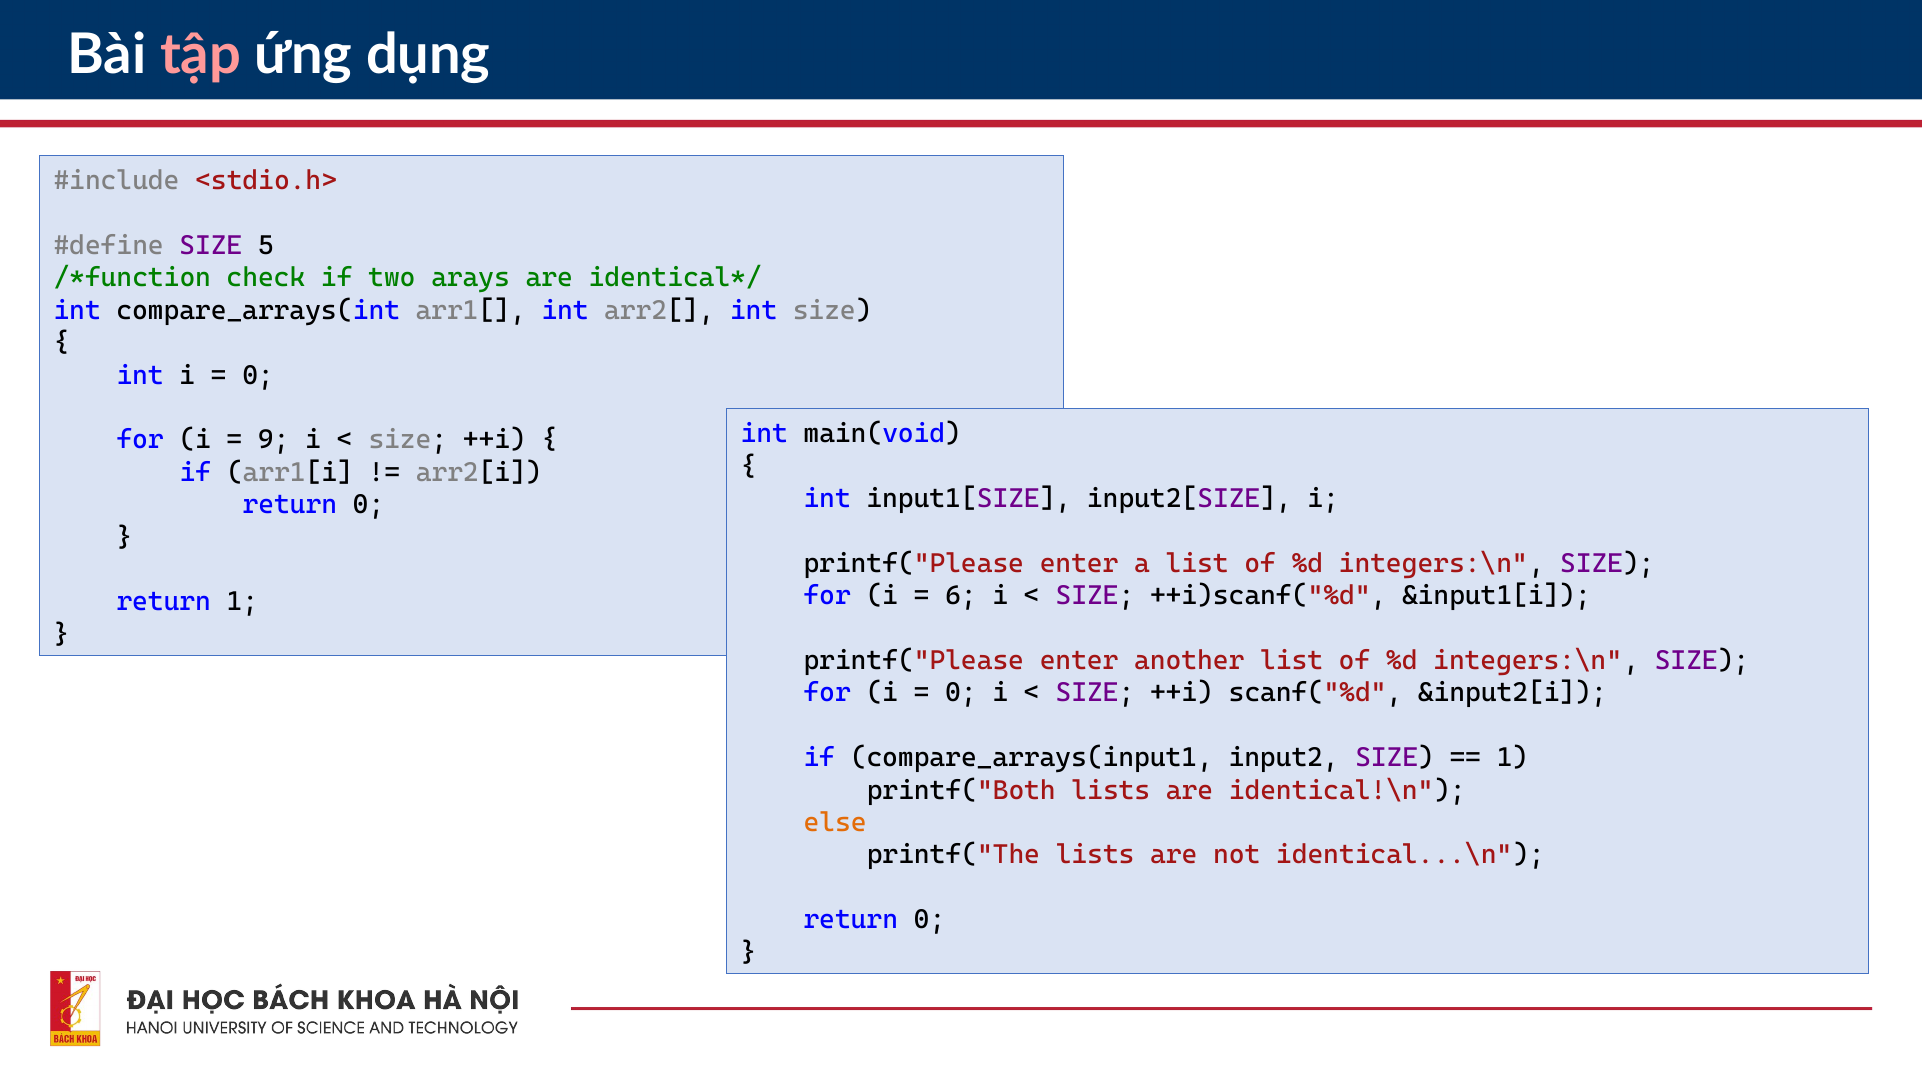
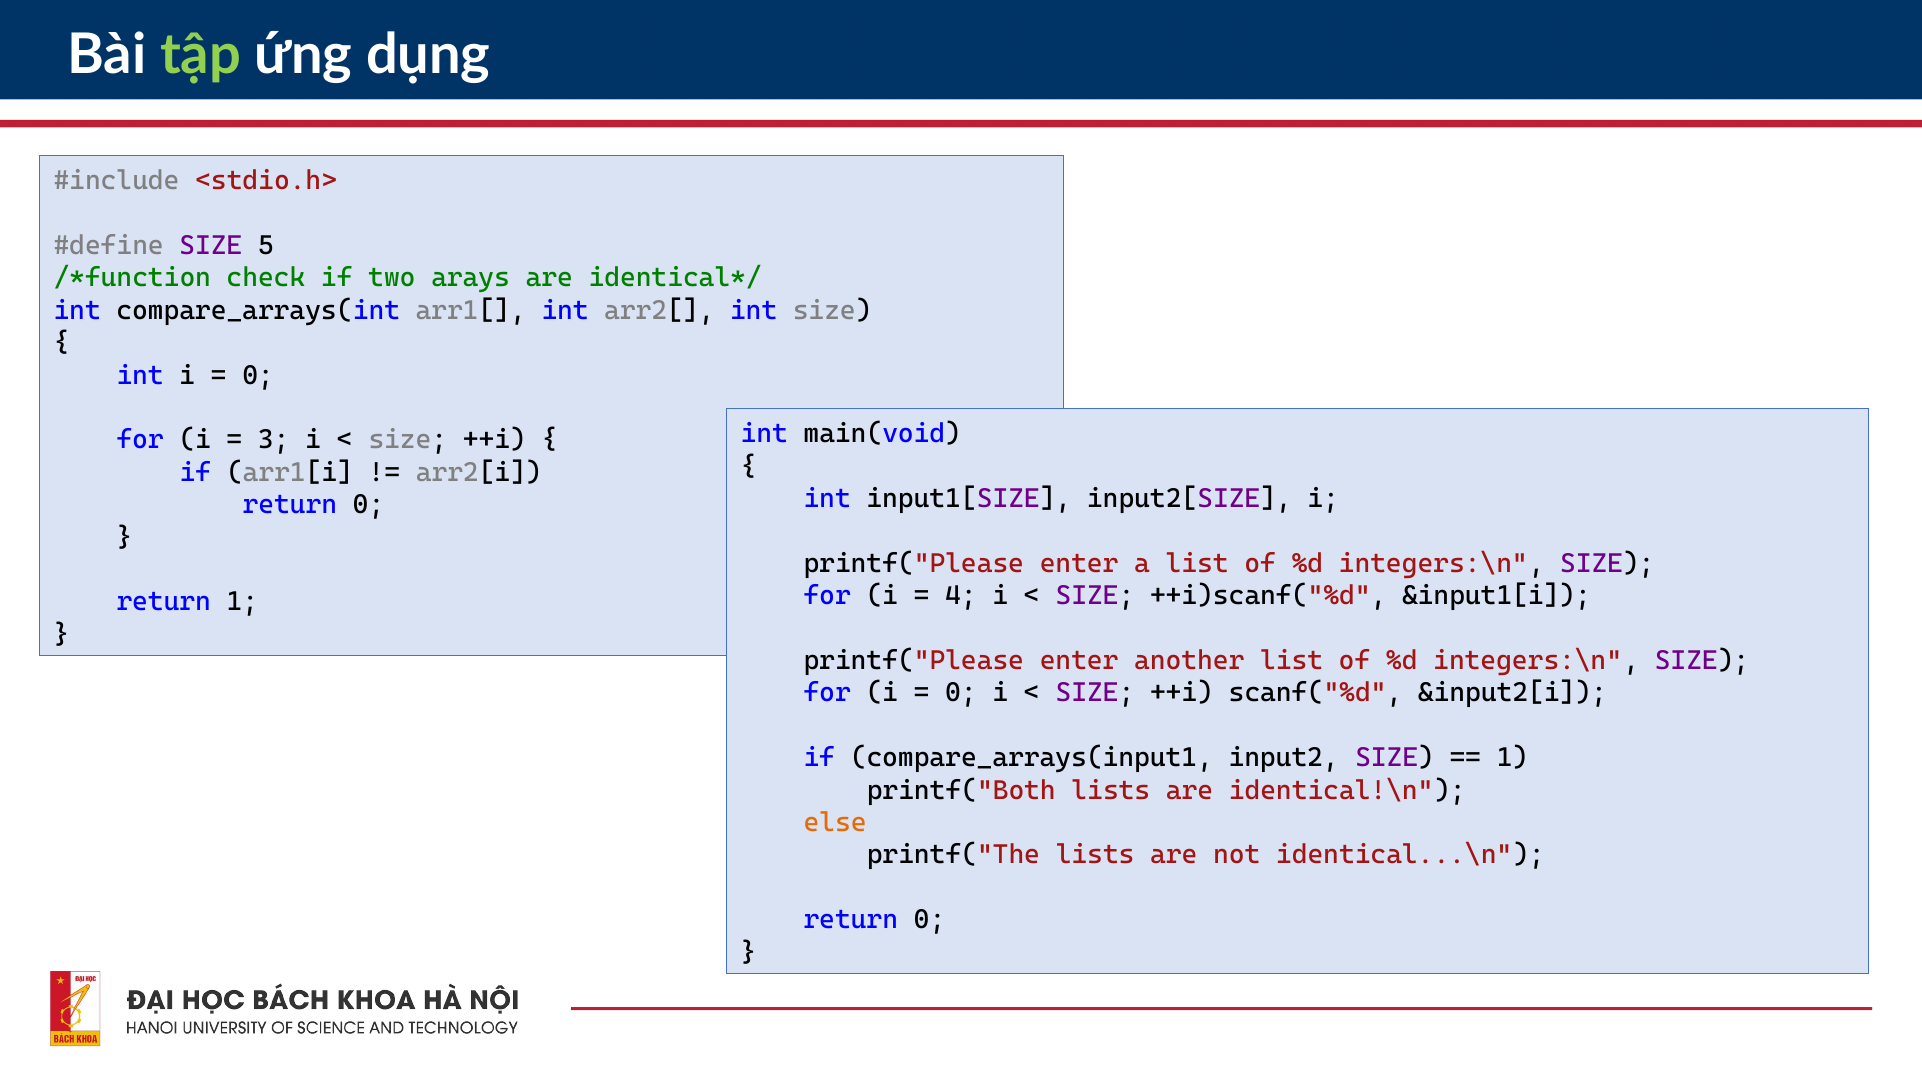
tập colour: pink -> light green
9: 9 -> 3
6: 6 -> 4
